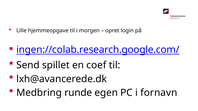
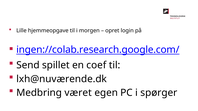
lxh@avancerede.dk: lxh@avancerede.dk -> lxh@nuværende.dk
runde: runde -> været
fornavn: fornavn -> spørger
